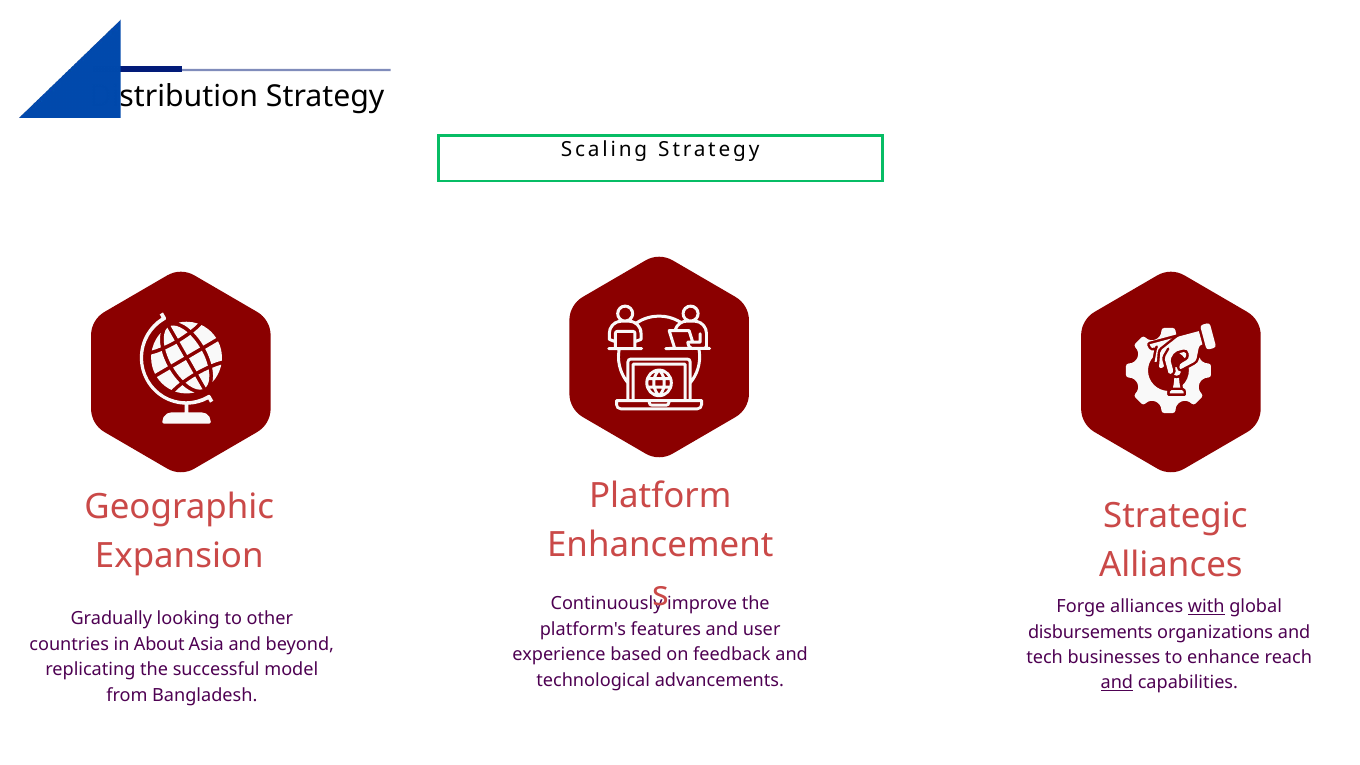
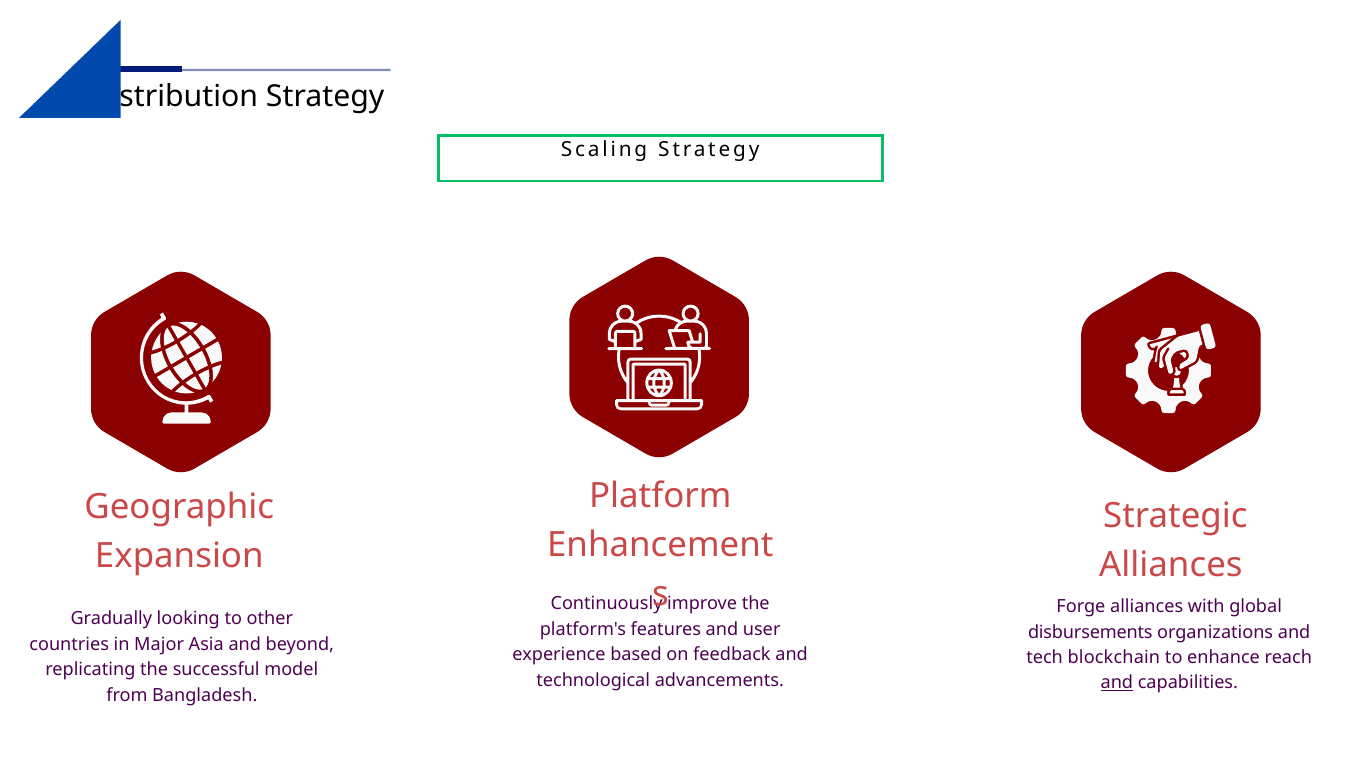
with underline: present -> none
About: About -> Major
businesses: businesses -> blockchain
